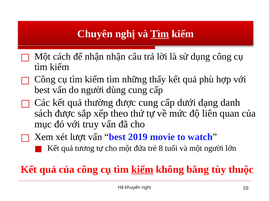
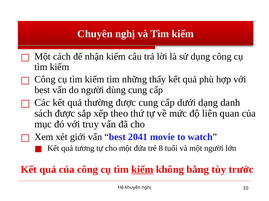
Tìm at (160, 34) underline: present -> none
nhận nhận: nhận -> kiếm
lượt: lượt -> giới
2019: 2019 -> 2041
thuộc: thuộc -> trước
